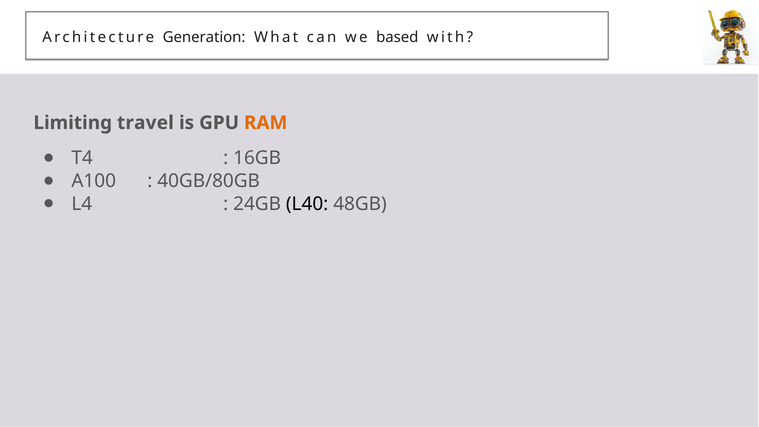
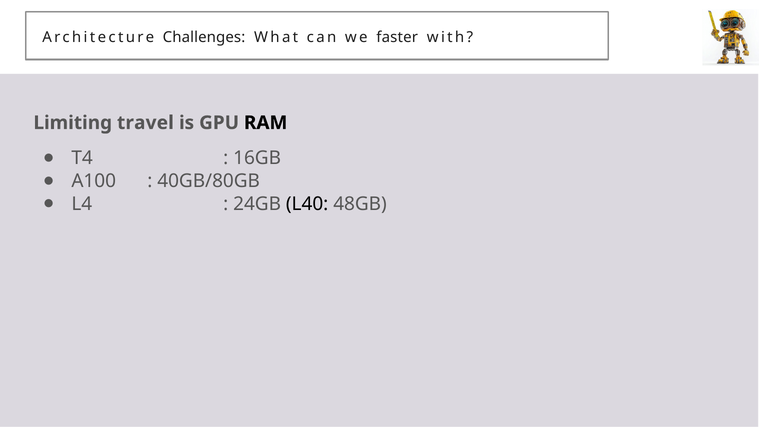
Generation: Generation -> Challenges
based: based -> faster
RAM colour: orange -> black
